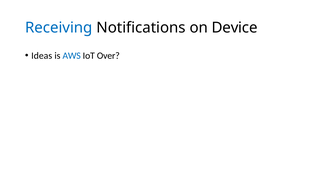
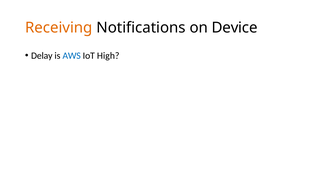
Receiving colour: blue -> orange
Ideas: Ideas -> Delay
Over: Over -> High
